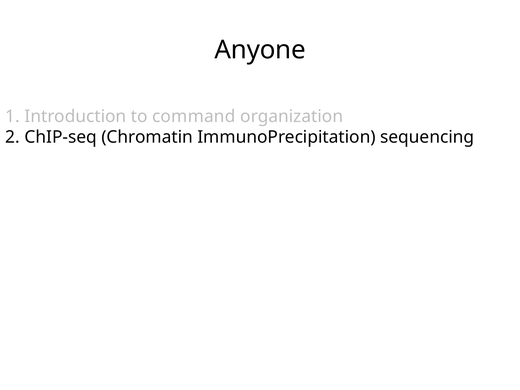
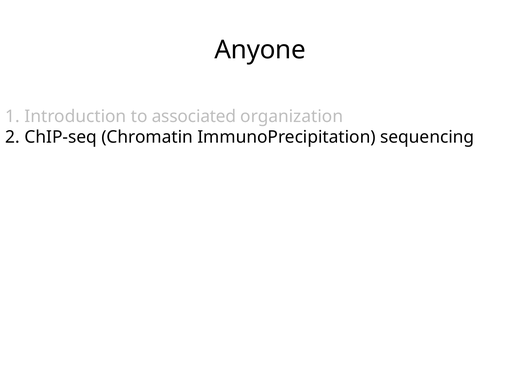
command: command -> associated
